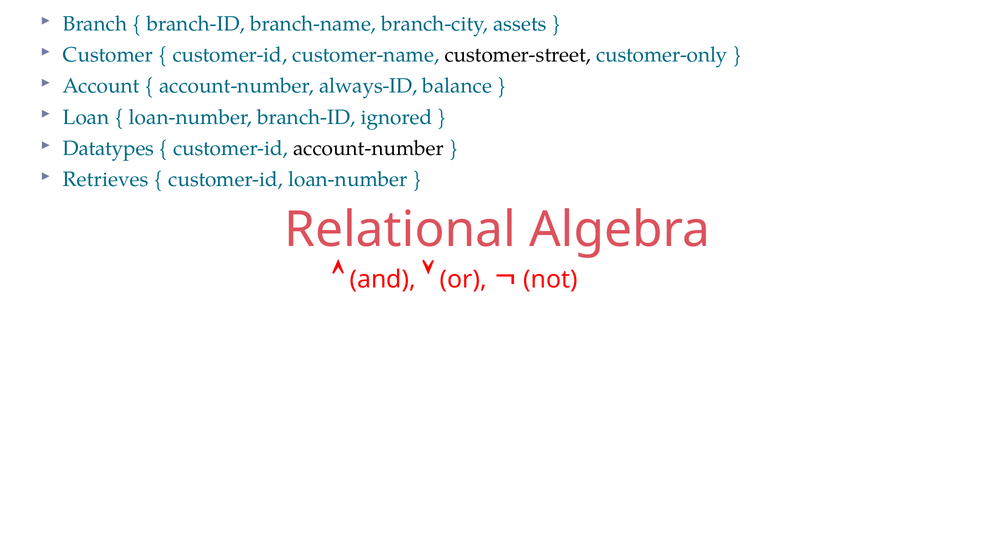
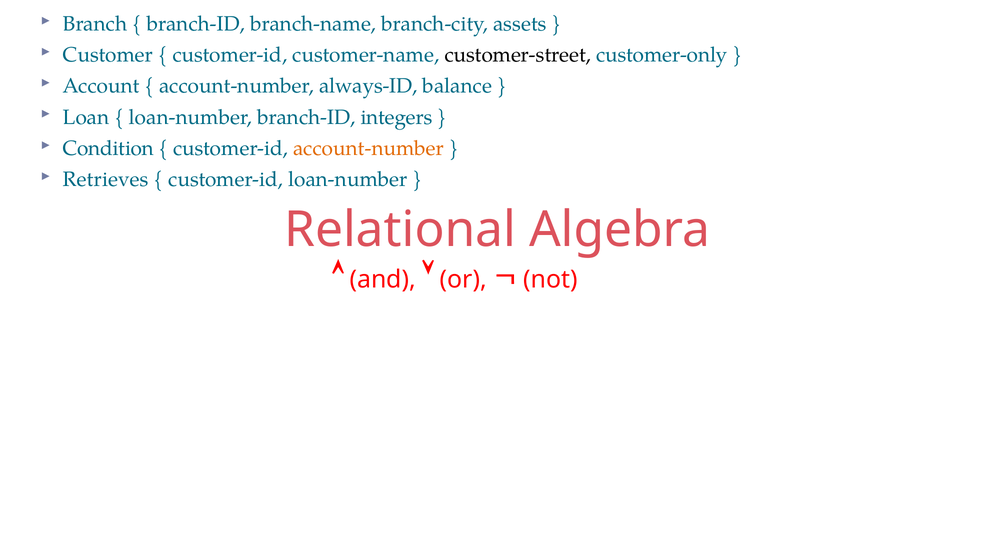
ignored: ignored -> integers
Datatypes: Datatypes -> Condition
account-number at (369, 148) colour: black -> orange
